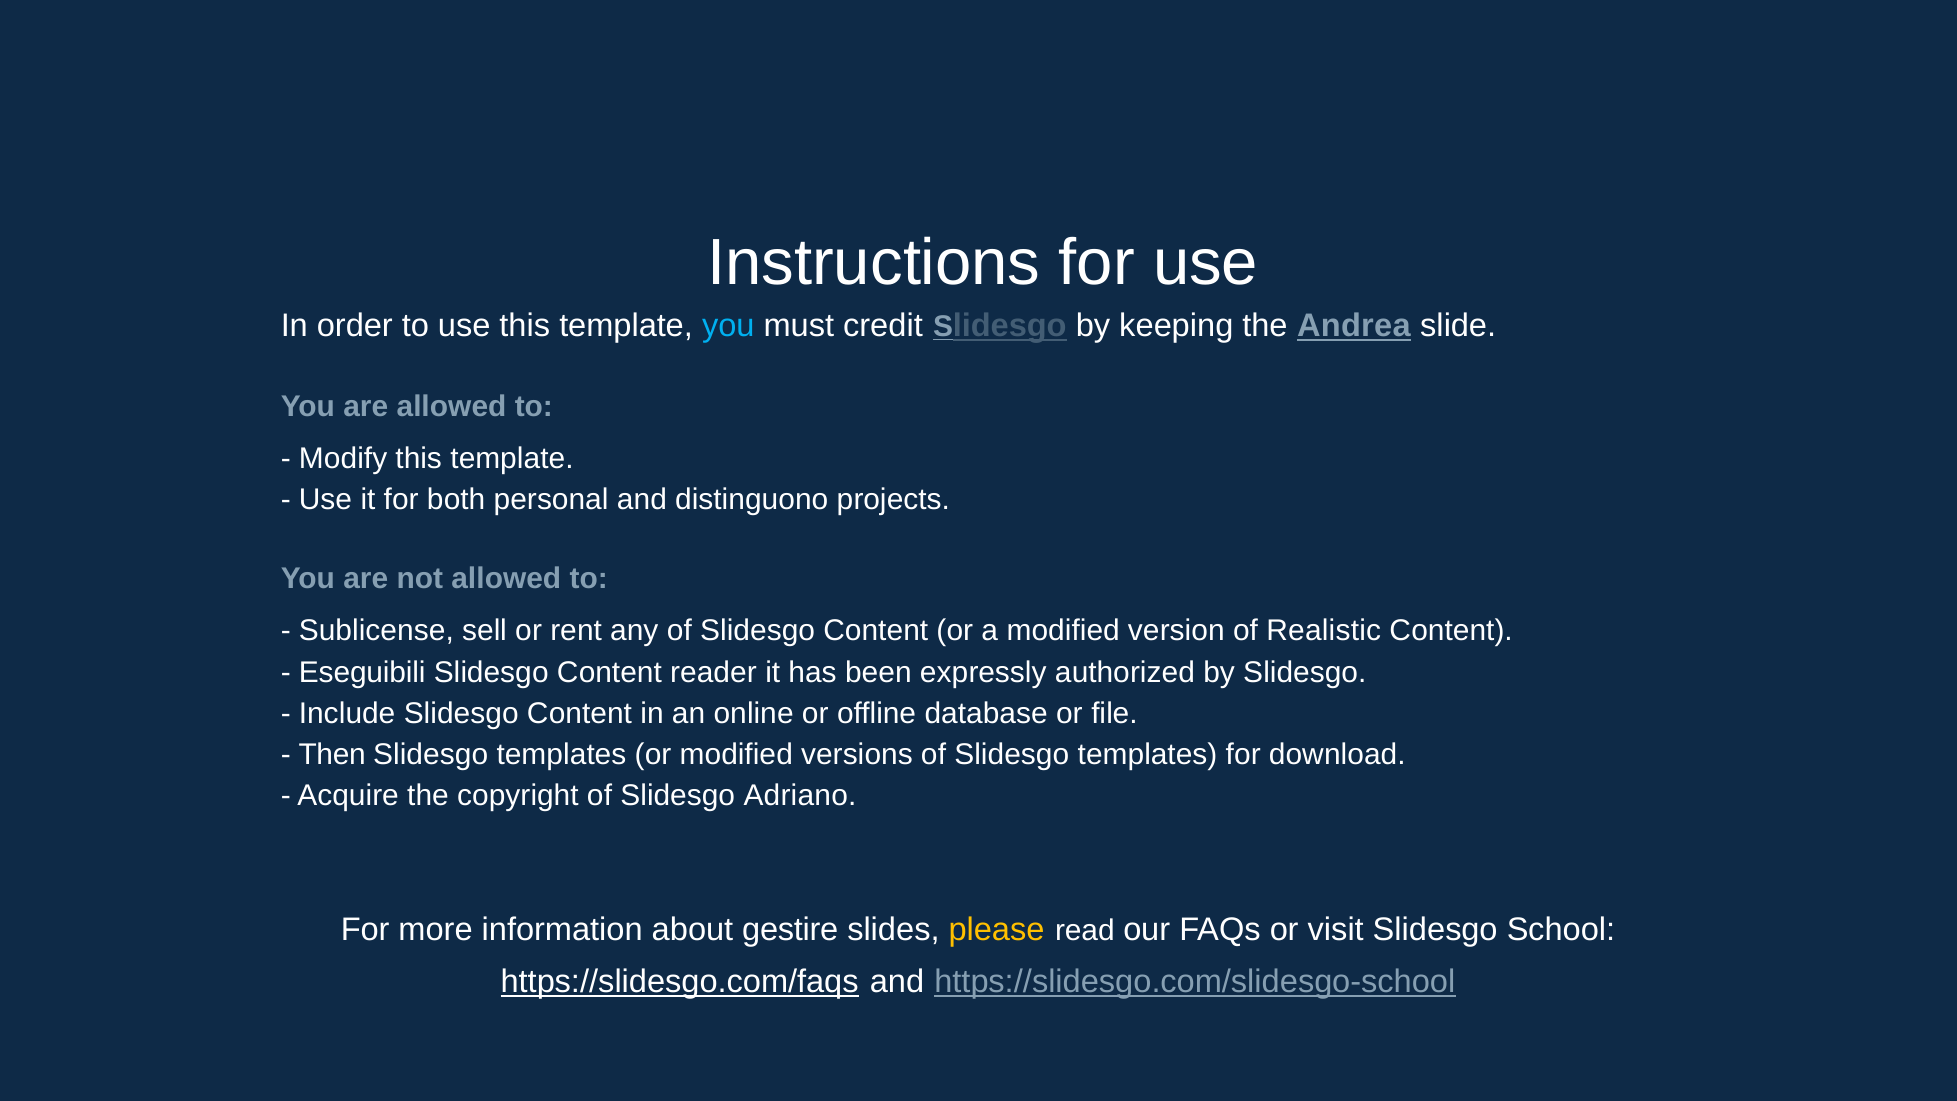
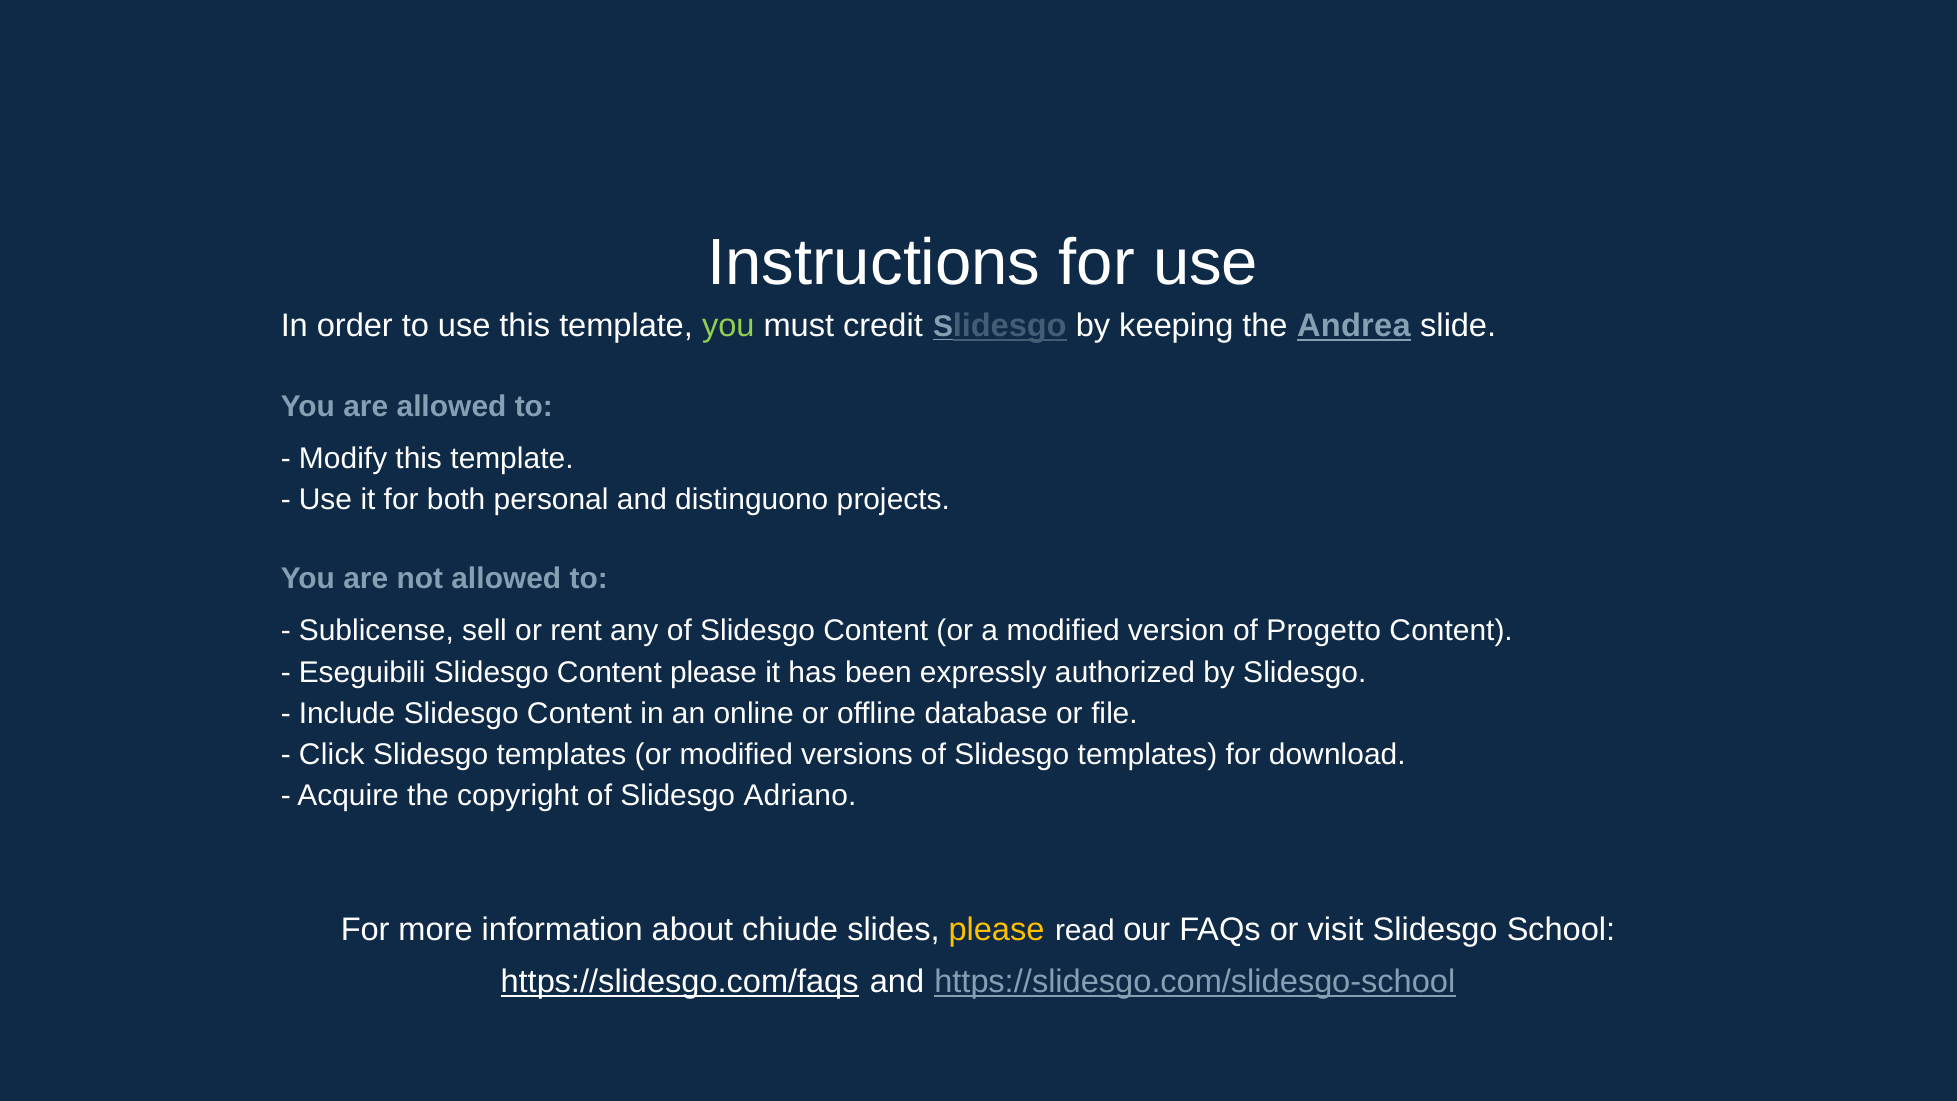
you at (728, 325) colour: light blue -> light green
Realistic: Realistic -> Progetto
Content reader: reader -> please
Then: Then -> Click
gestire: gestire -> chiude
